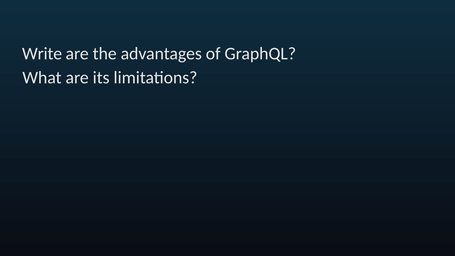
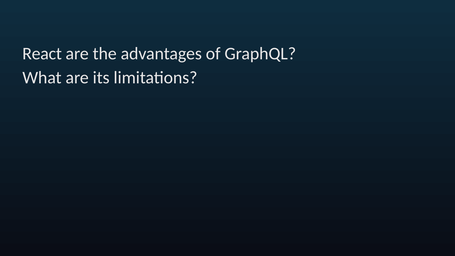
Write: Write -> React
